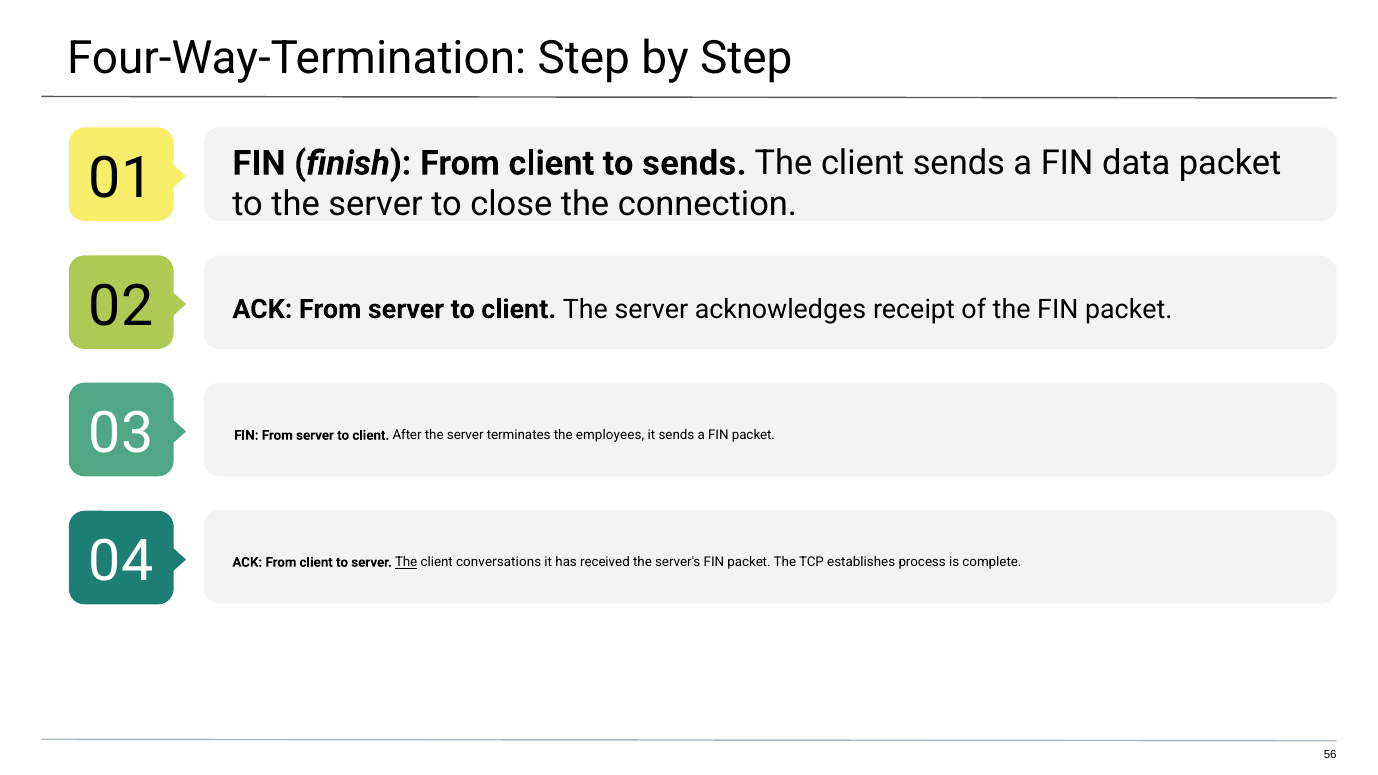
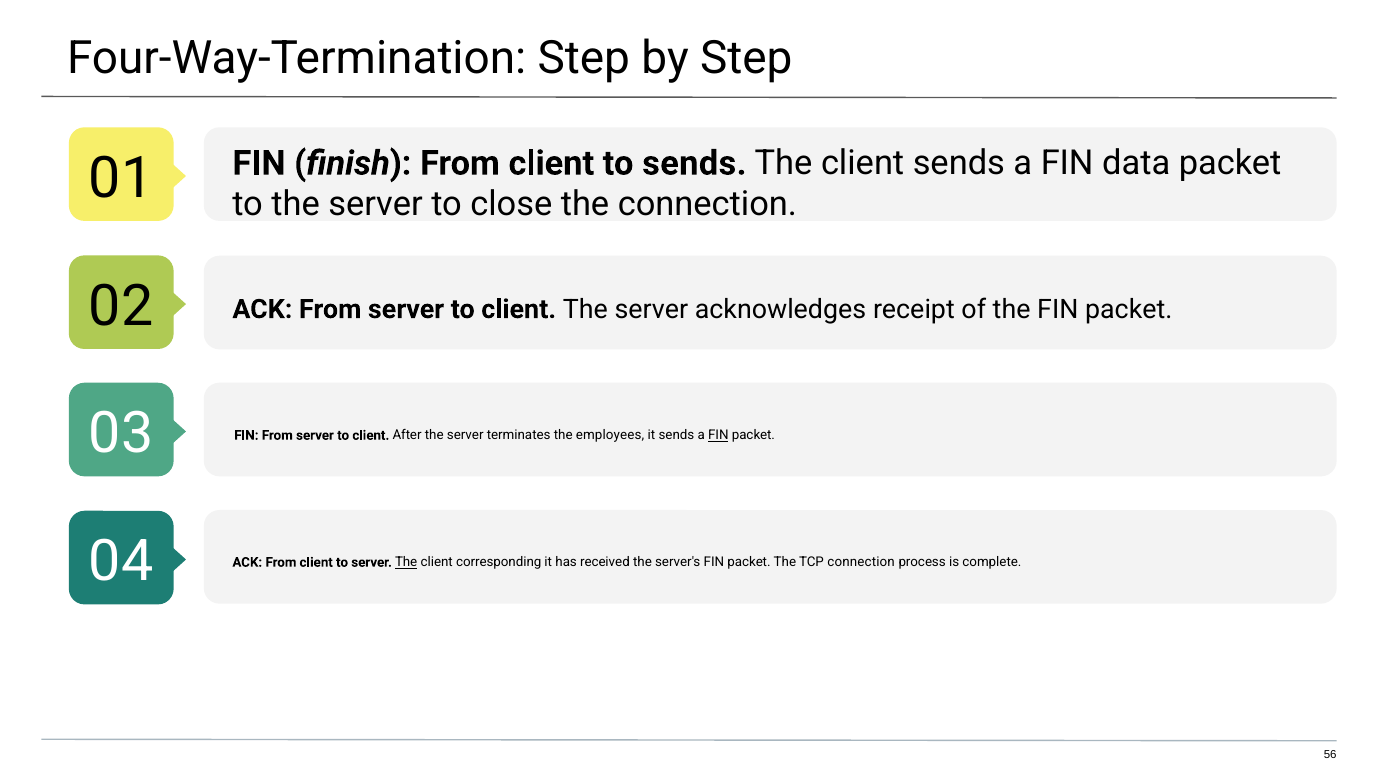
FIN at (718, 435) underline: none -> present
conversations: conversations -> corresponding
TCP establishes: establishes -> connection
